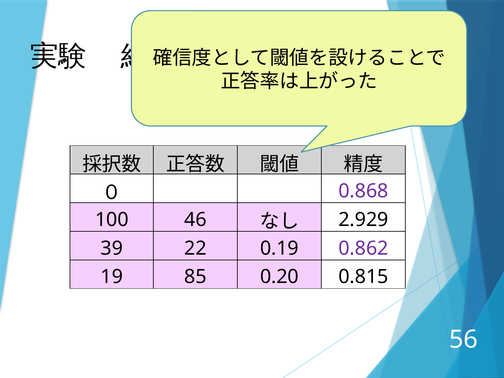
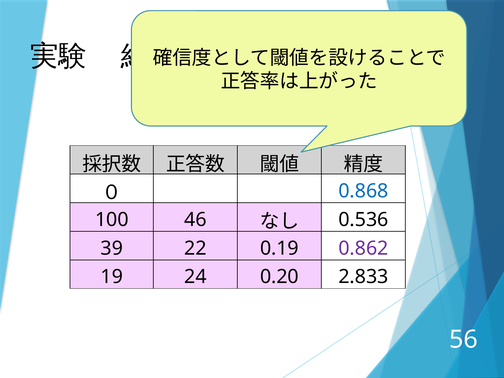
0.868 colour: purple -> blue
2.929: 2.929 -> 0.536
85: 85 -> 24
0.815: 0.815 -> 2.833
